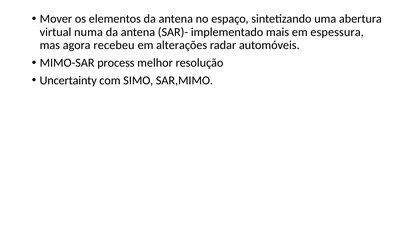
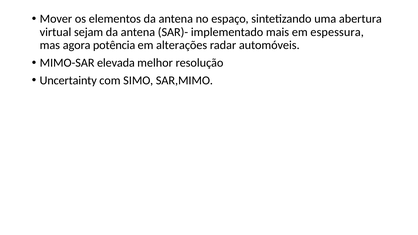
numa: numa -> sejam
recebeu: recebeu -> potência
process: process -> elevada
